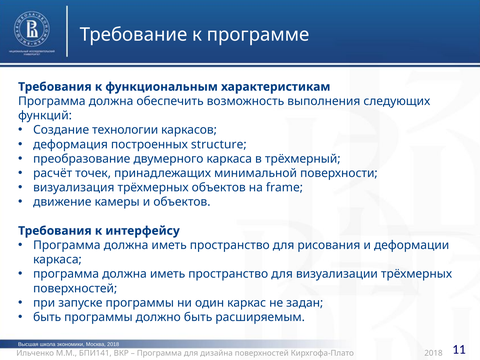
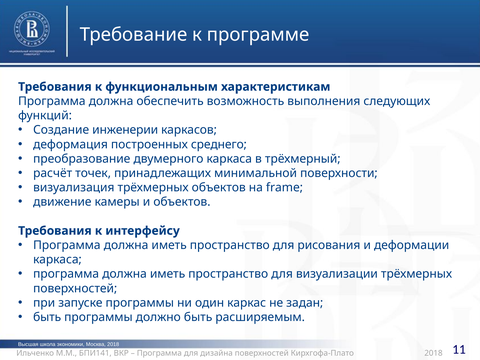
технологии: технологии -> инженерии
structure: structure -> среднего
